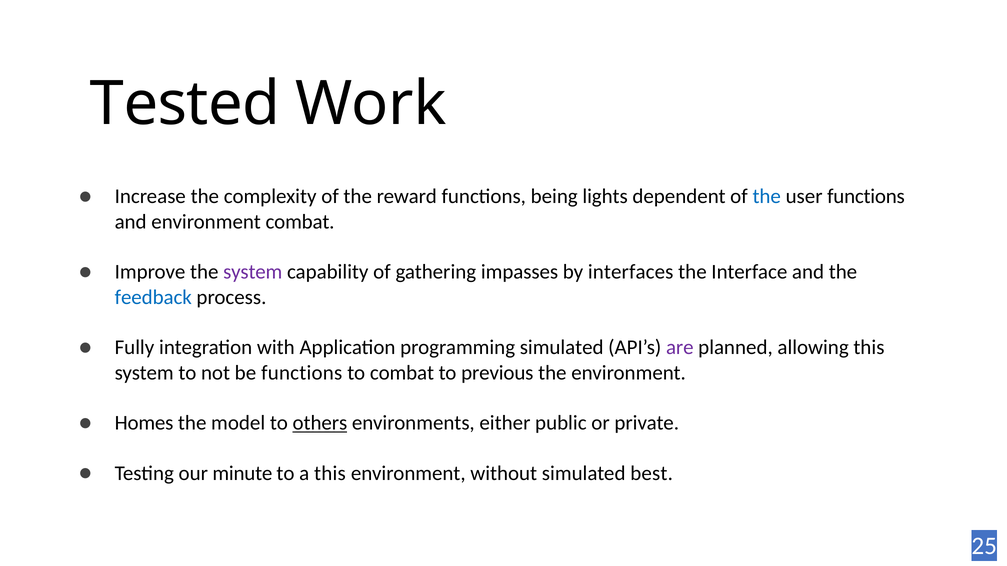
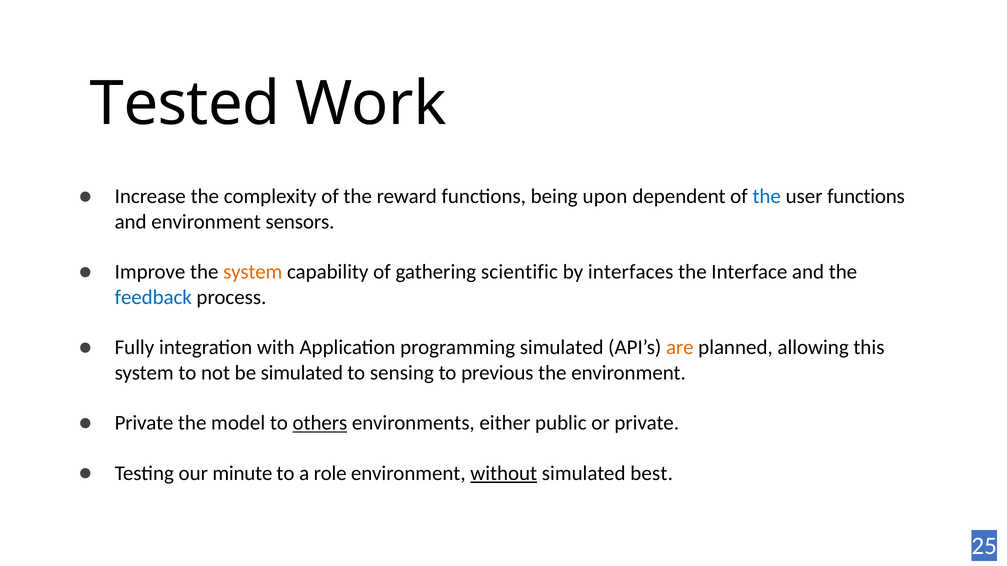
lights: lights -> upon
environment combat: combat -> sensors
system at (253, 272) colour: purple -> orange
impasses: impasses -> scientific
are colour: purple -> orange
be functions: functions -> simulated
to combat: combat -> sensing
Homes at (144, 423): Homes -> Private
a this: this -> role
without underline: none -> present
